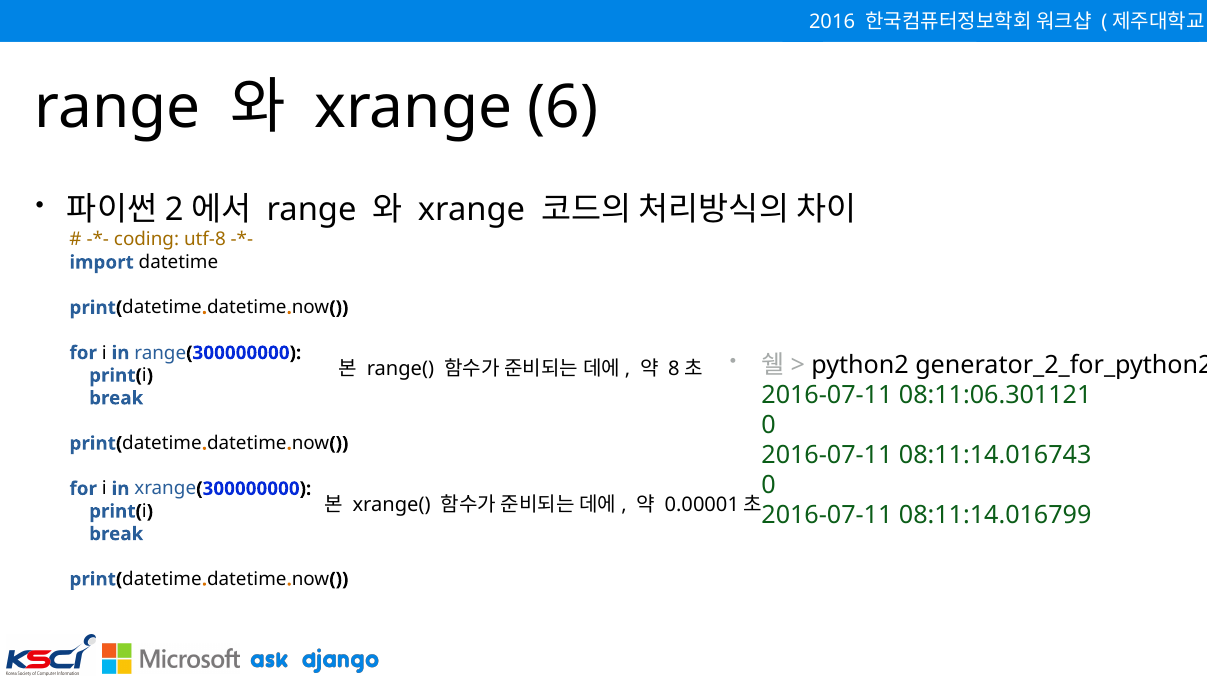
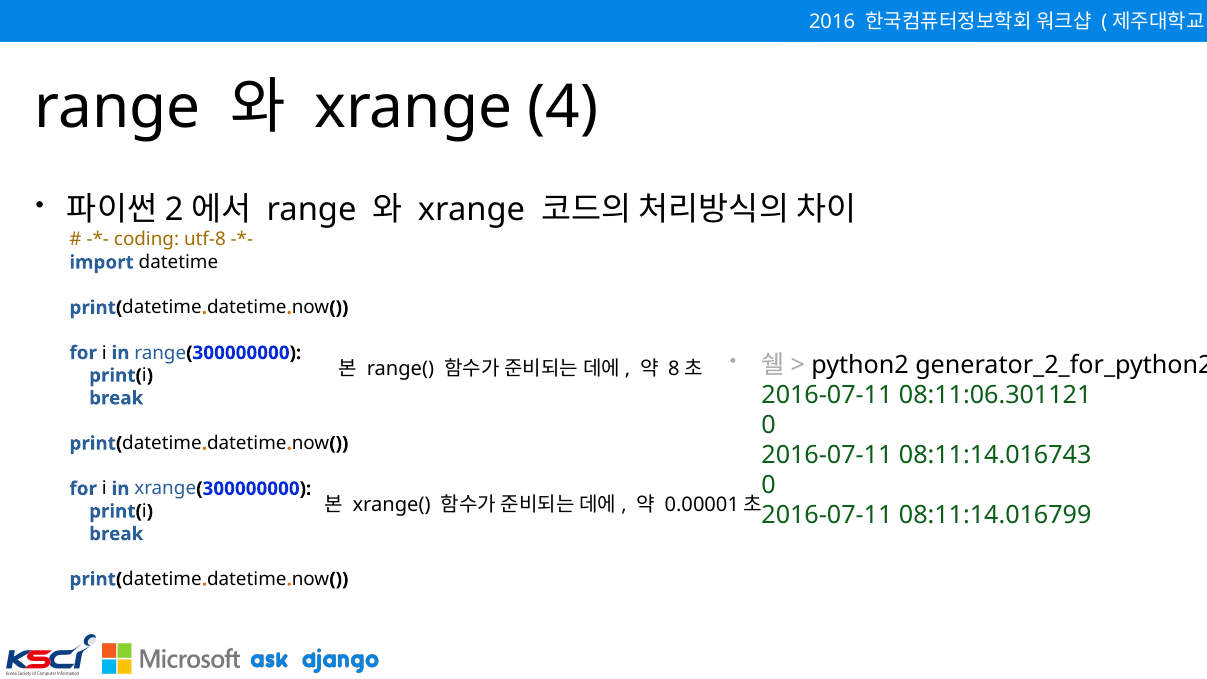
6: 6 -> 4
